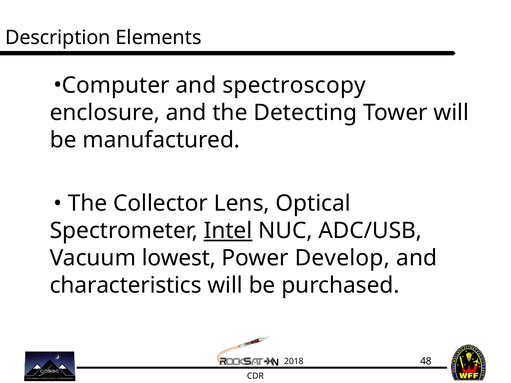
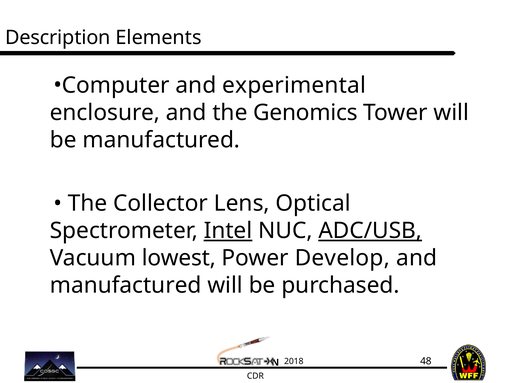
spectroscopy: spectroscopy -> experimental
Detecting: Detecting -> Genomics
ADC/USB underline: none -> present
characteristics at (126, 285): characteristics -> manufactured
